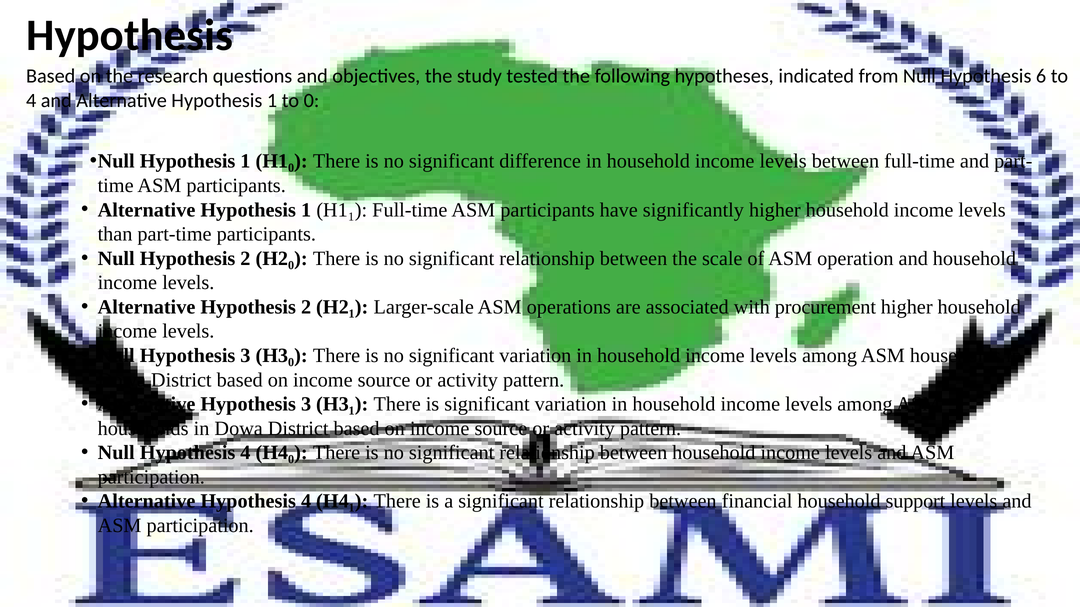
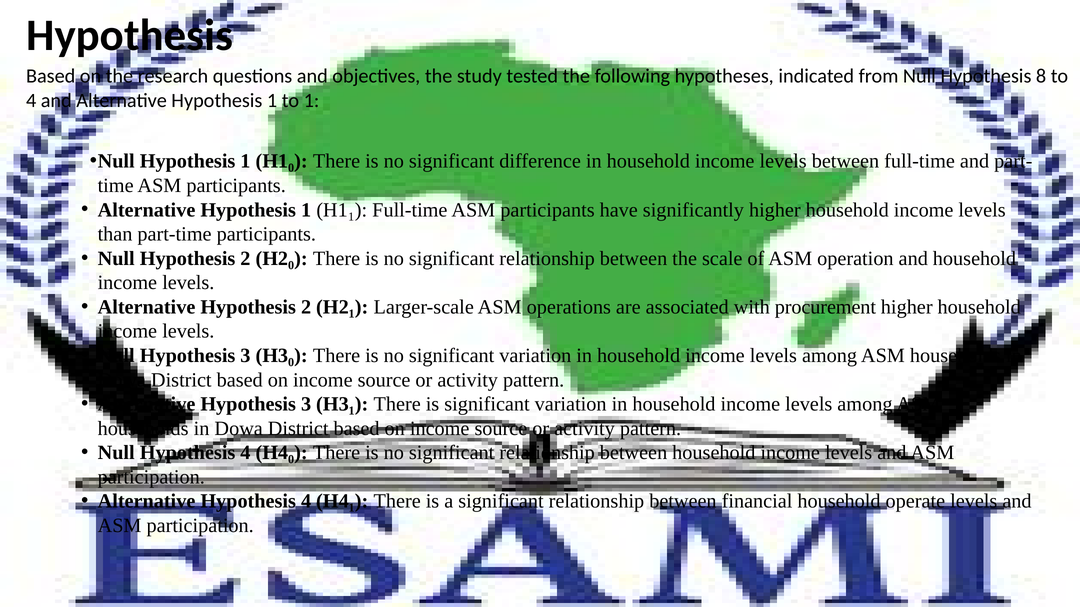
6: 6 -> 8
to 0: 0 -> 1
support: support -> operate
